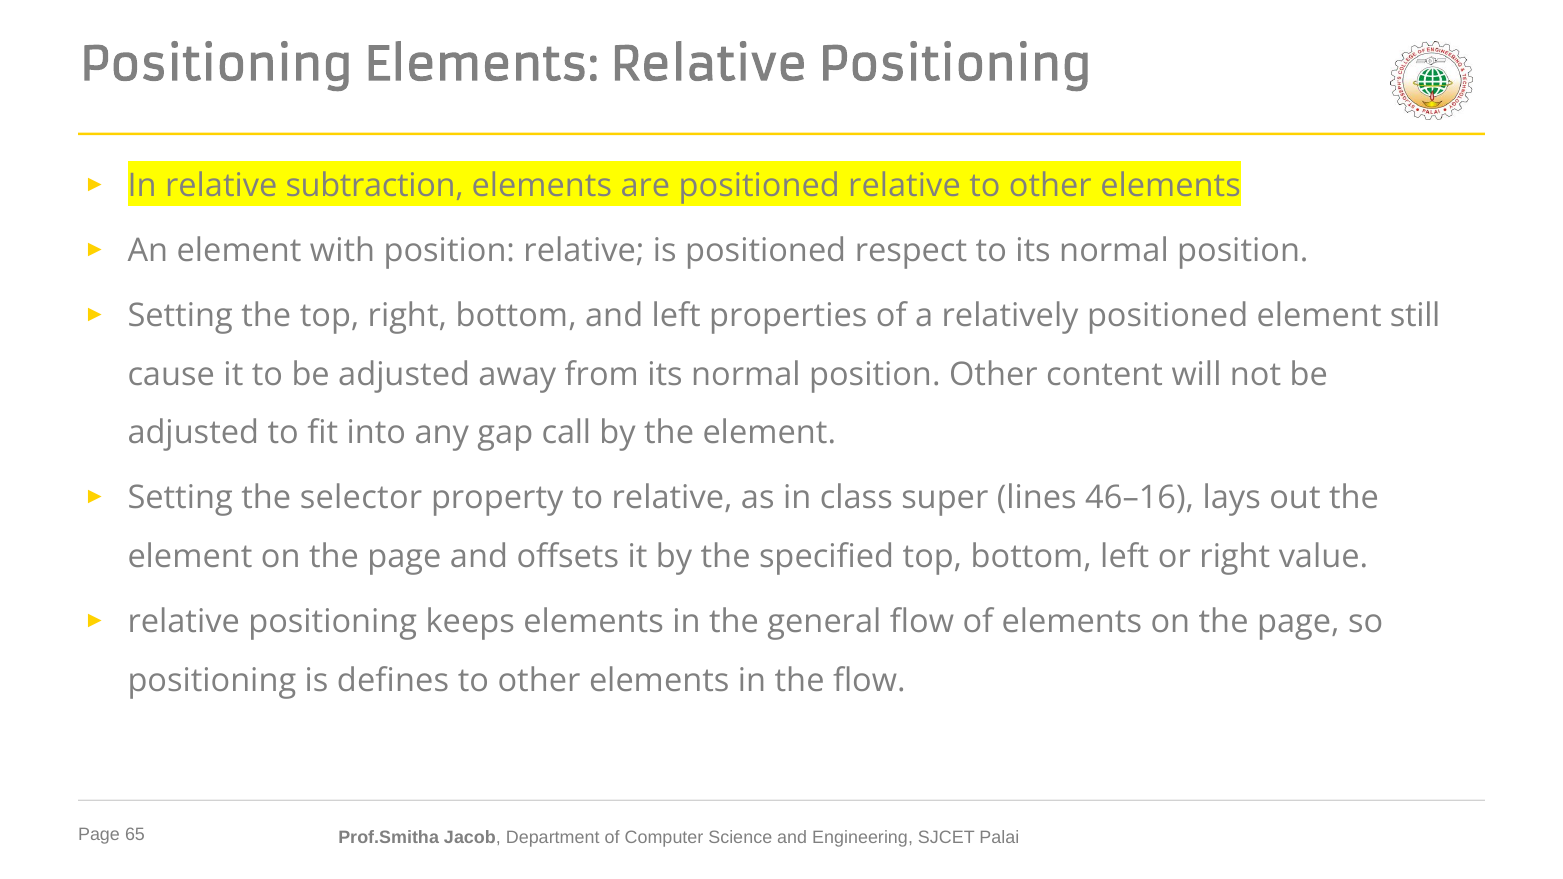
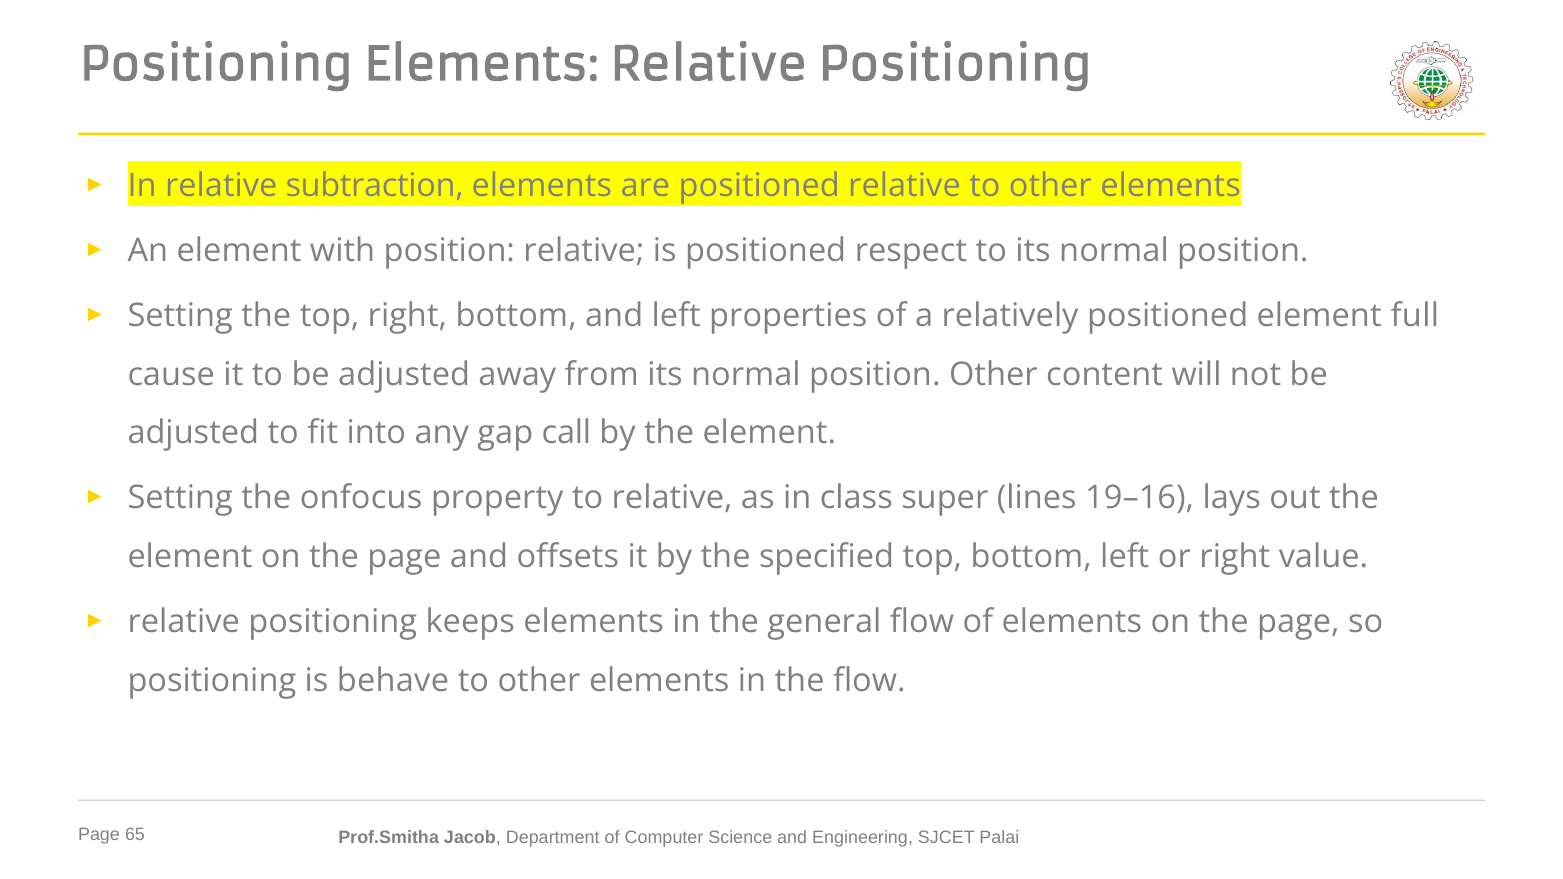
still: still -> full
selector: selector -> onfocus
46–16: 46–16 -> 19–16
defines: defines -> behave
